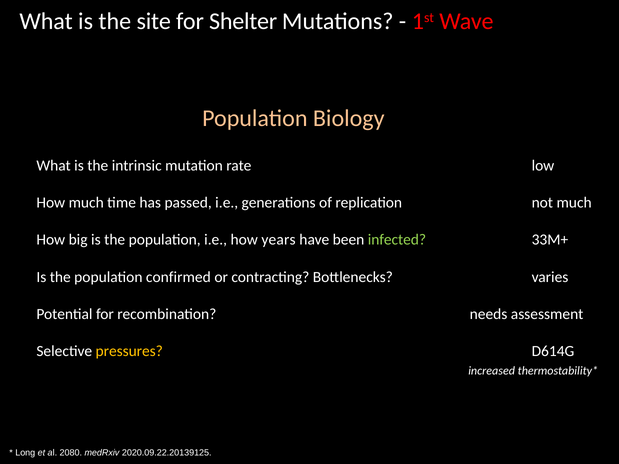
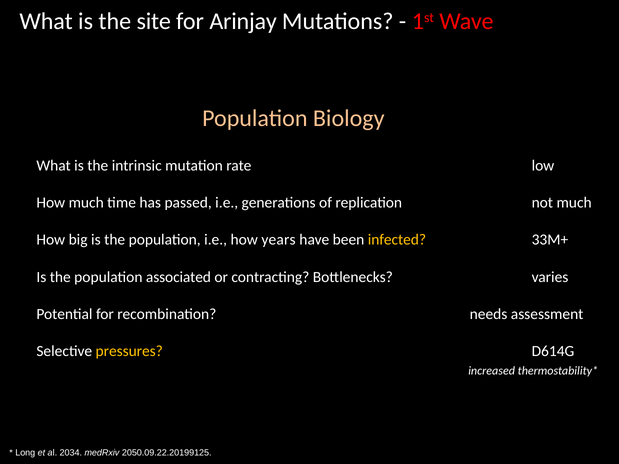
Shelter: Shelter -> Arinjay
infected colour: light green -> yellow
confirmed: confirmed -> associated
2080: 2080 -> 2034
2020.09.22.20139125: 2020.09.22.20139125 -> 2050.09.22.20199125
